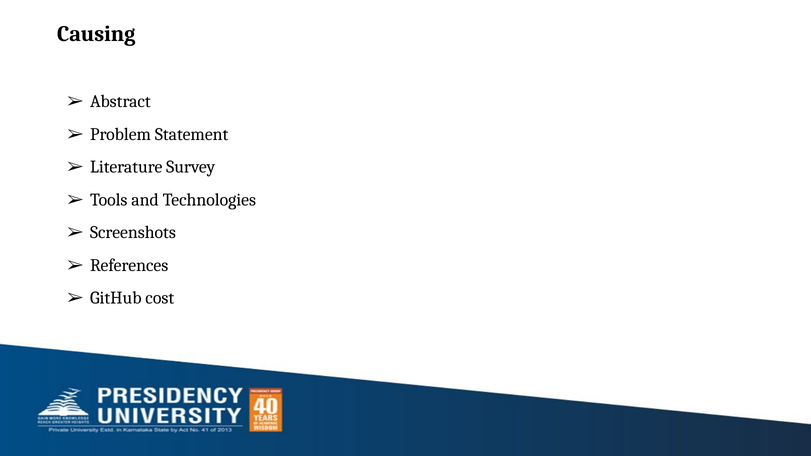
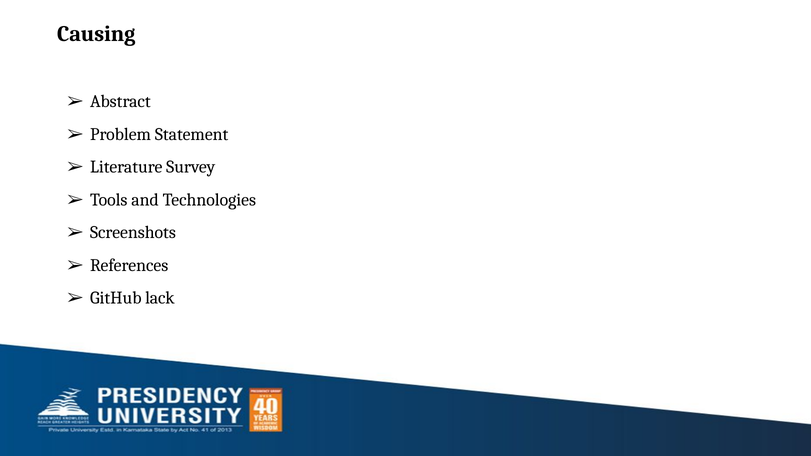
cost: cost -> lack
